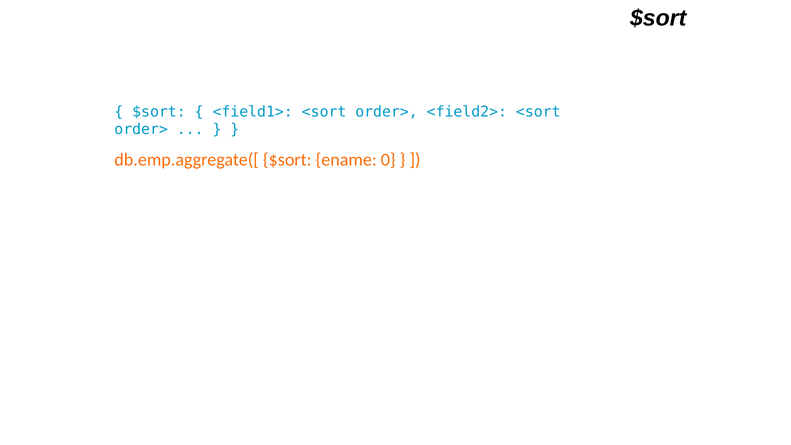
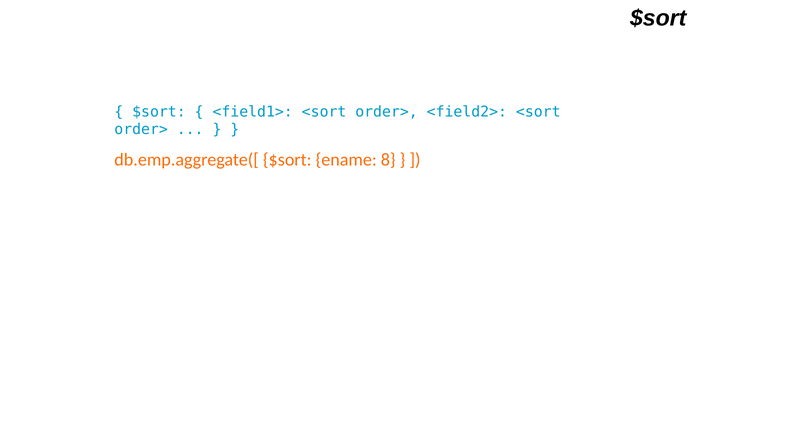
0: 0 -> 8
